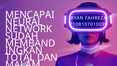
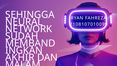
MENCAPAI: MENCAPAI -> SEHINGGA
TOTAL: TOTAL -> AKHIR
